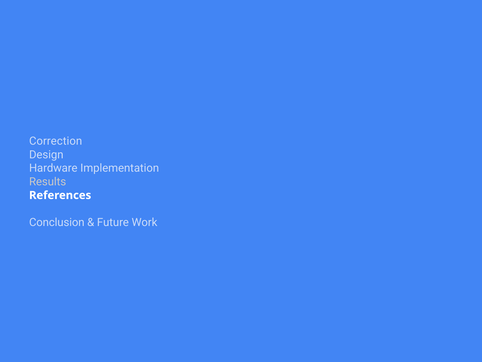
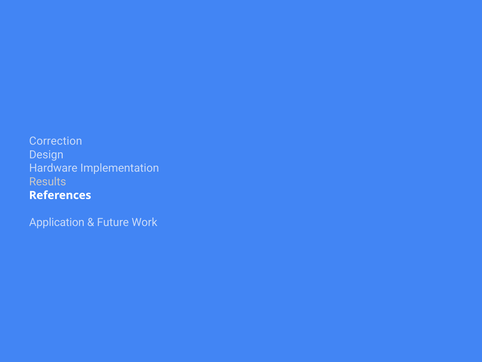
Conclusion: Conclusion -> Application
